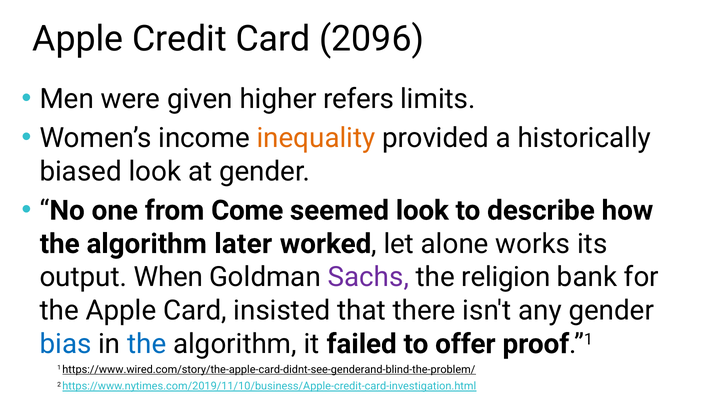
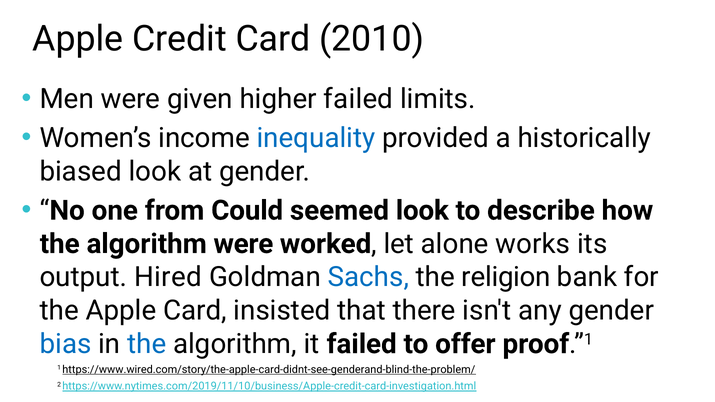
2096: 2096 -> 2010
higher refers: refers -> failed
inequality colour: orange -> blue
Come: Come -> Could
algorithm later: later -> were
When: When -> Hired
Sachs colour: purple -> blue
